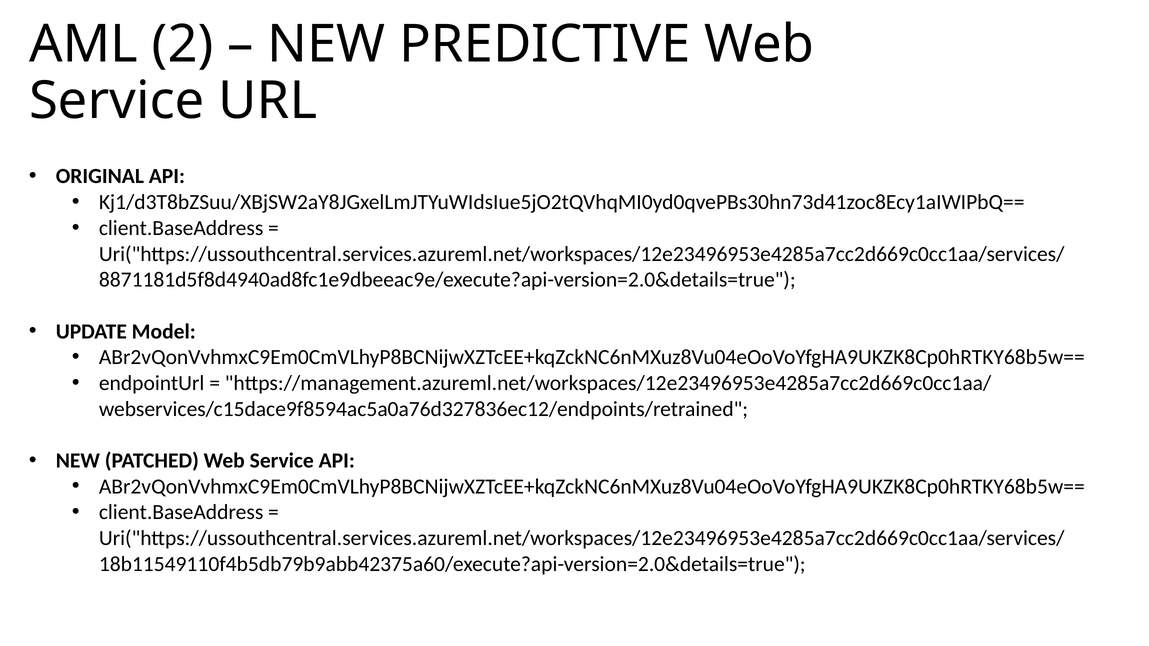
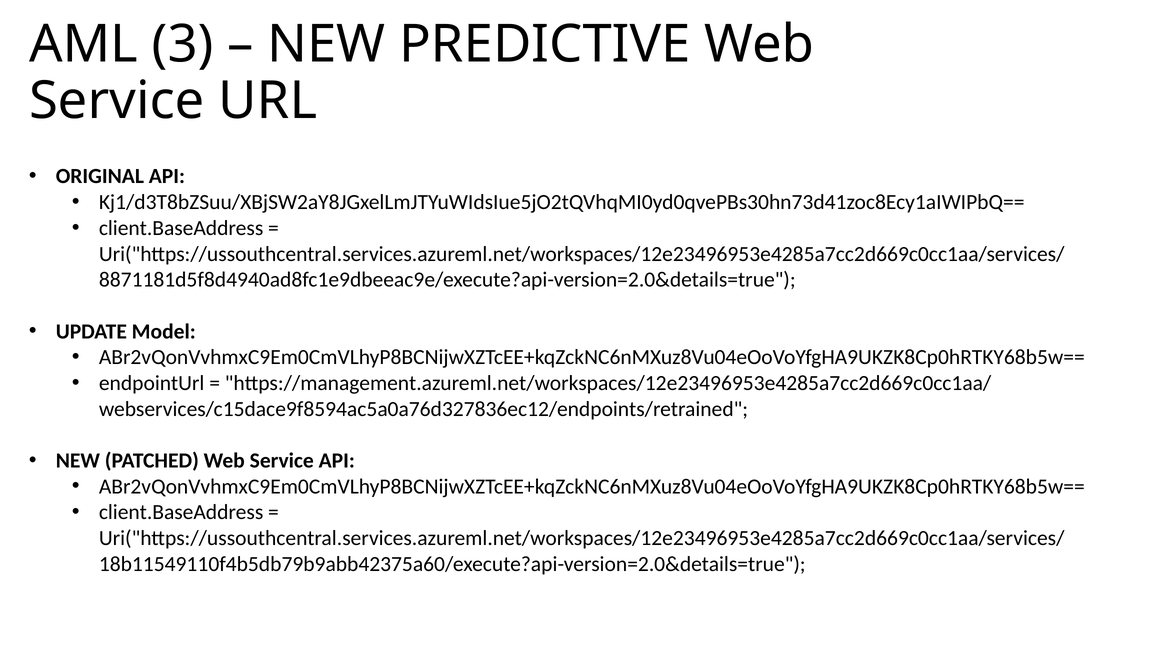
2: 2 -> 3
